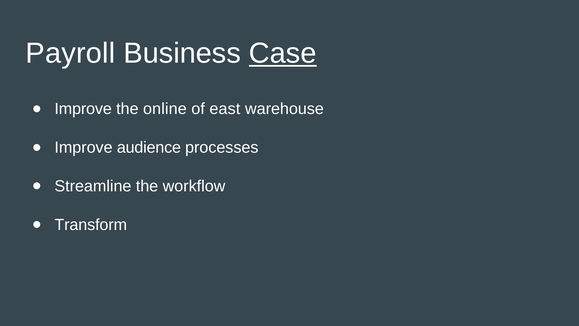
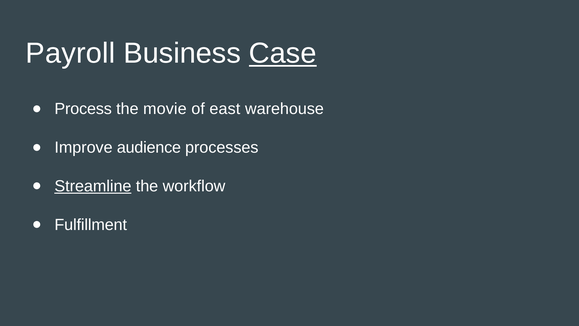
Improve at (83, 109): Improve -> Process
online: online -> movie
Streamline underline: none -> present
Transform: Transform -> Fulfillment
